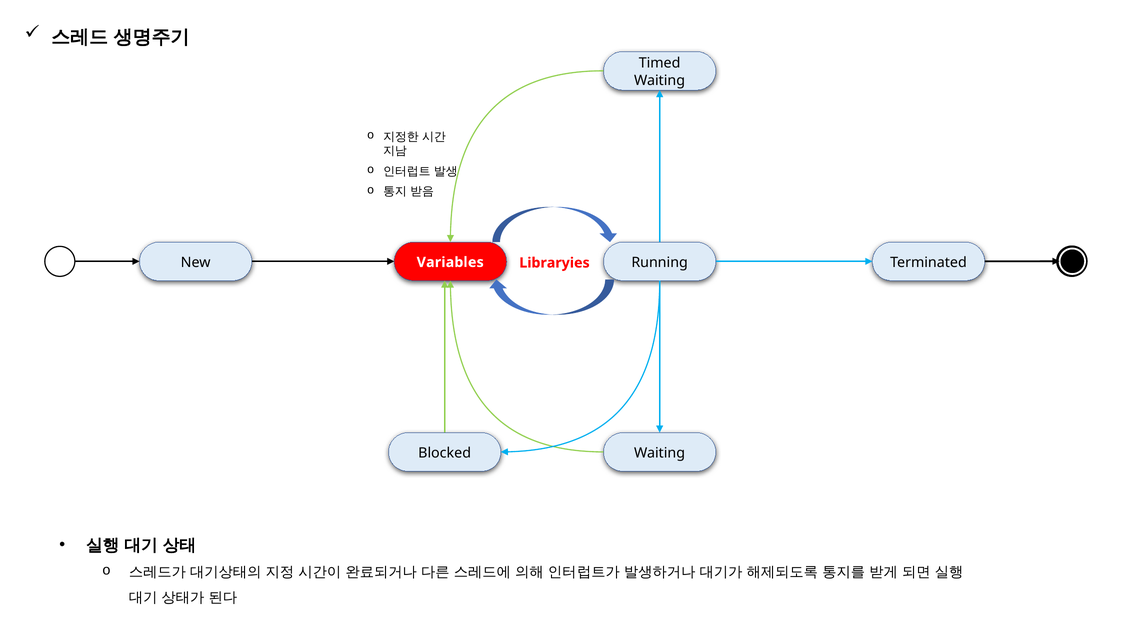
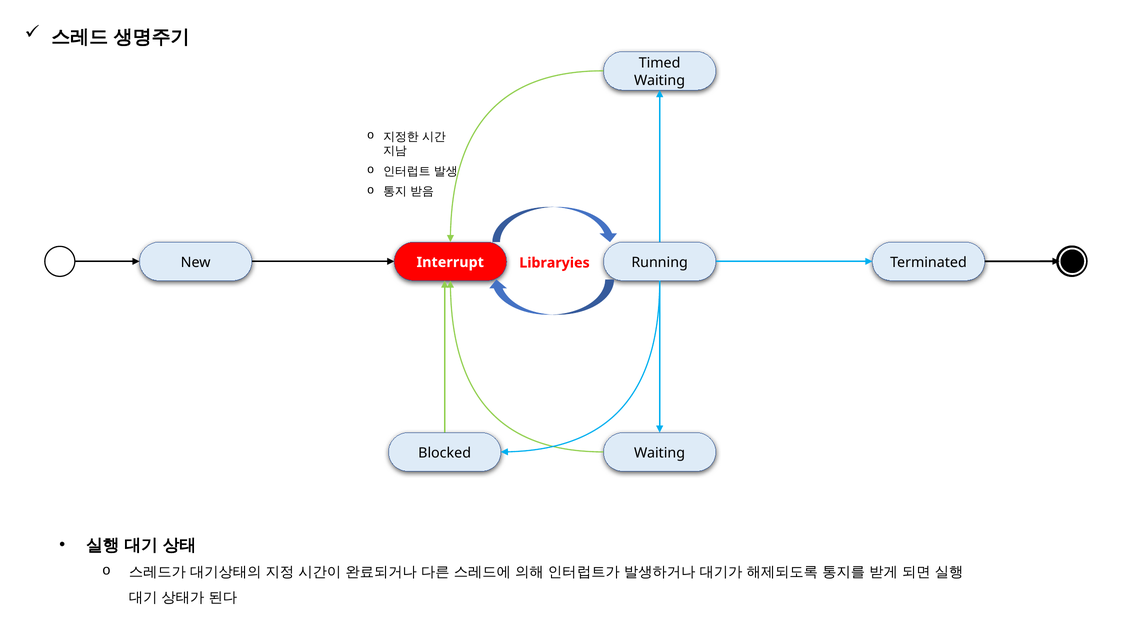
Variables: Variables -> Interrupt
